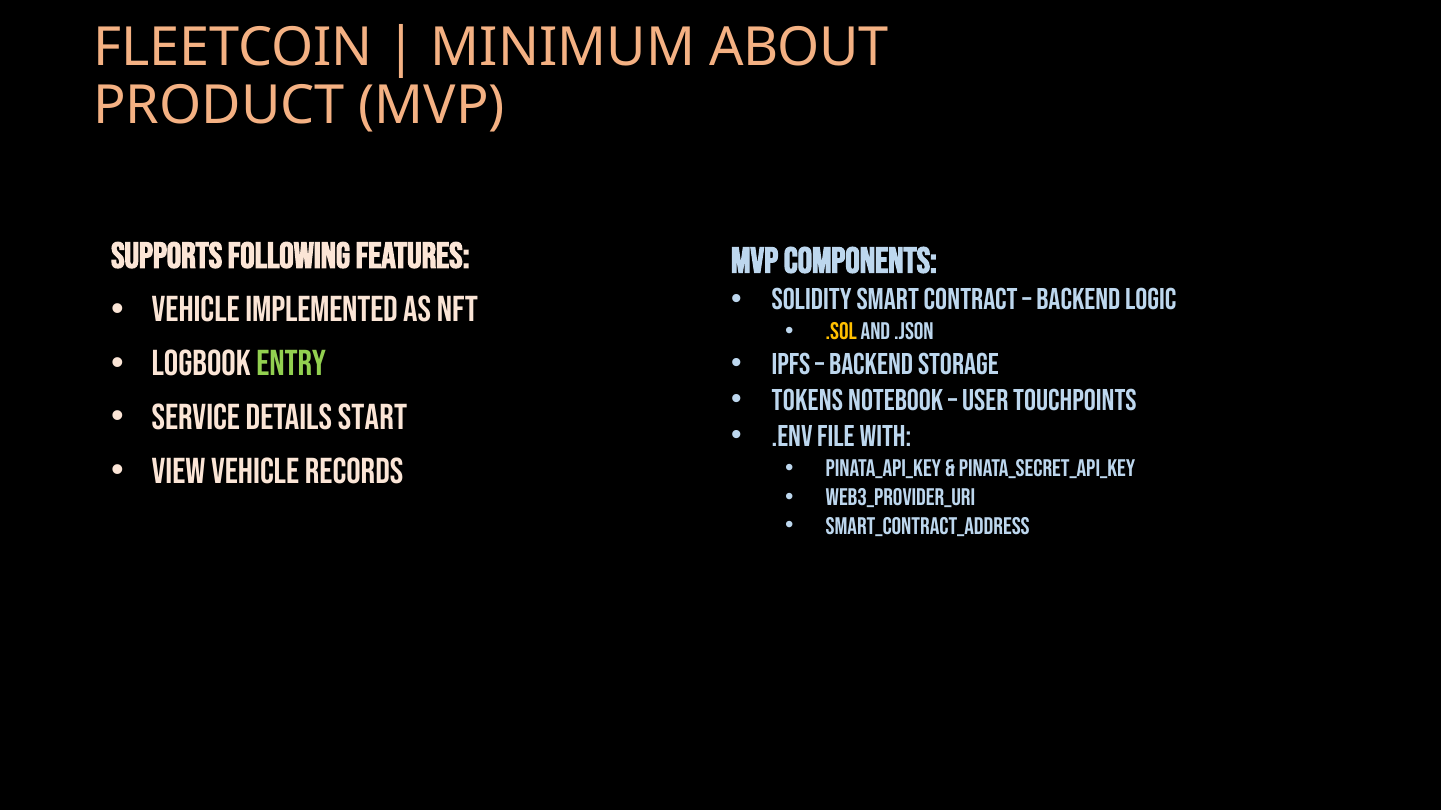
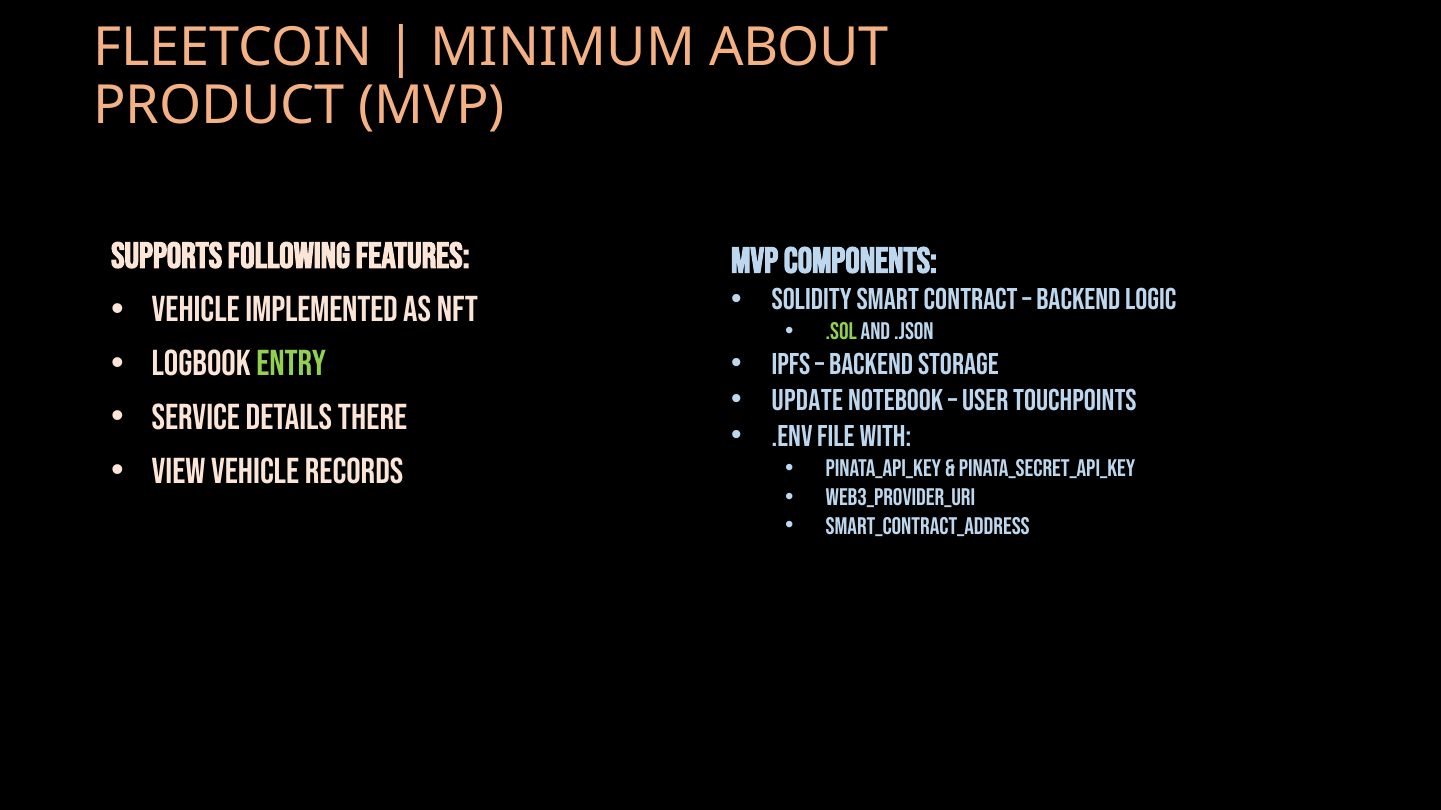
.SOL colour: yellow -> light green
TOKENS: TOKENS -> UPDATE
START: START -> THERE
